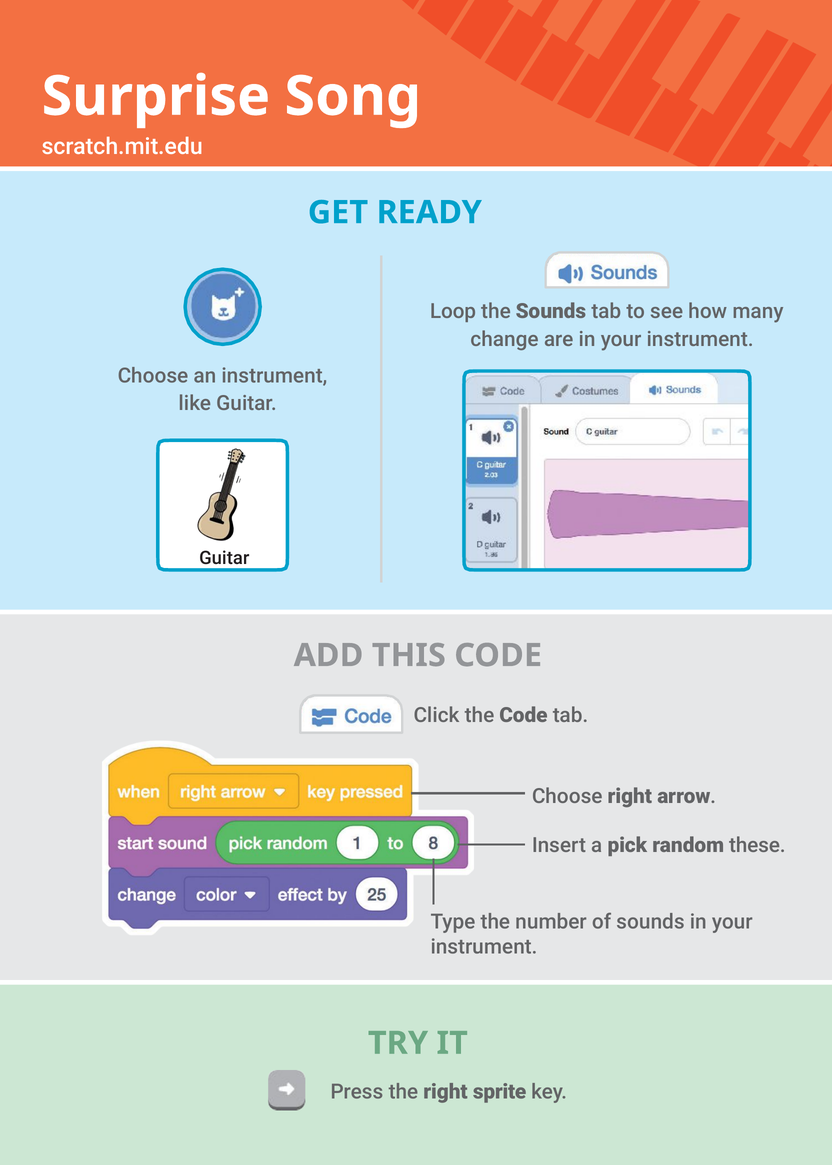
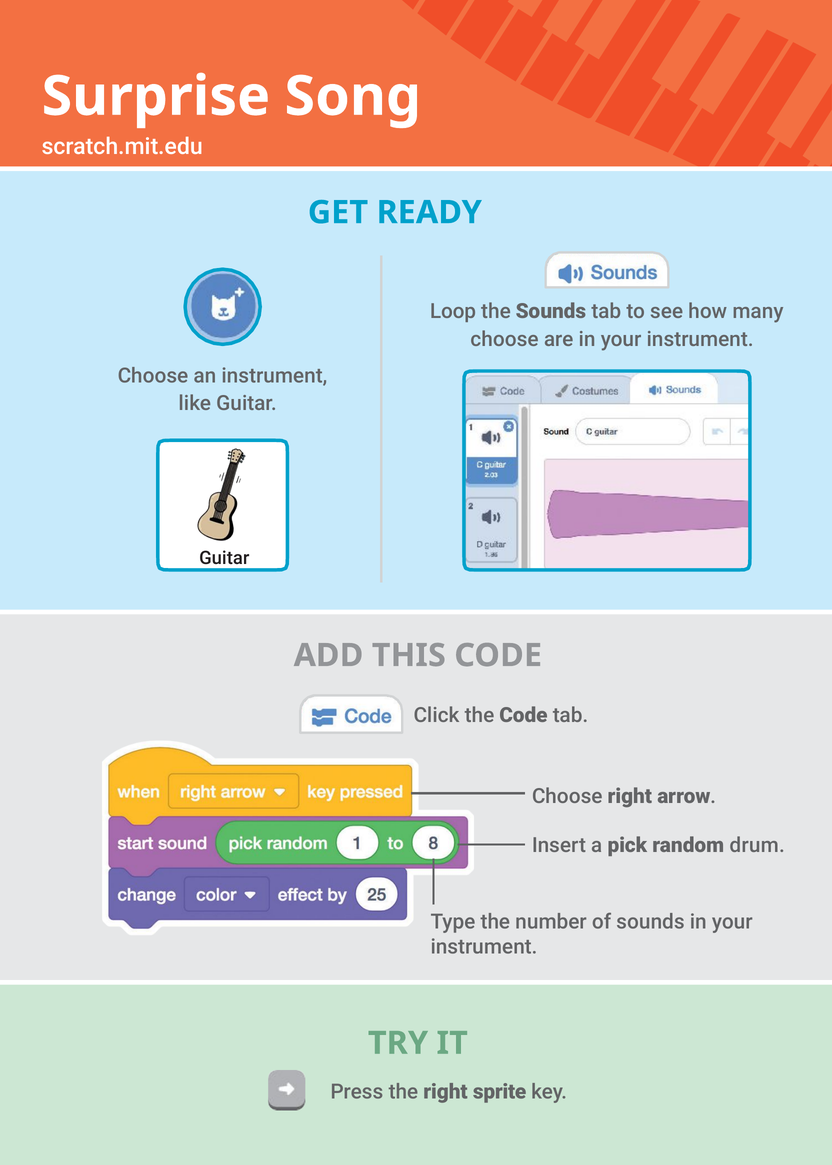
change at (504, 339): change -> choose
these: these -> drum
